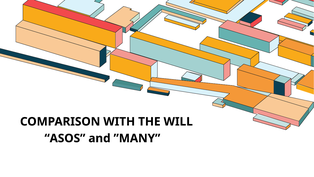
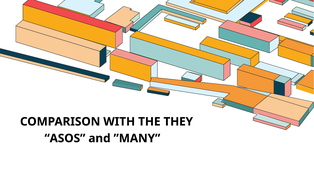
WILL: WILL -> THEY
